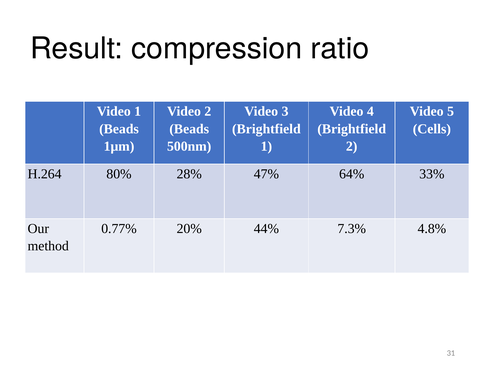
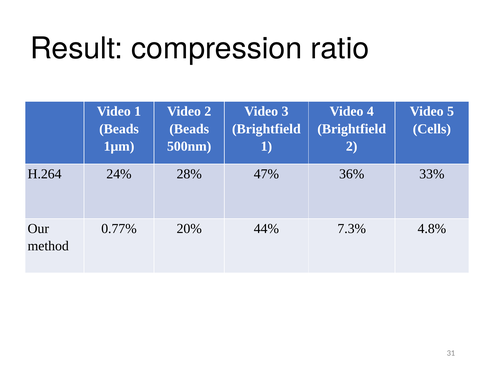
80%: 80% -> 24%
64%: 64% -> 36%
